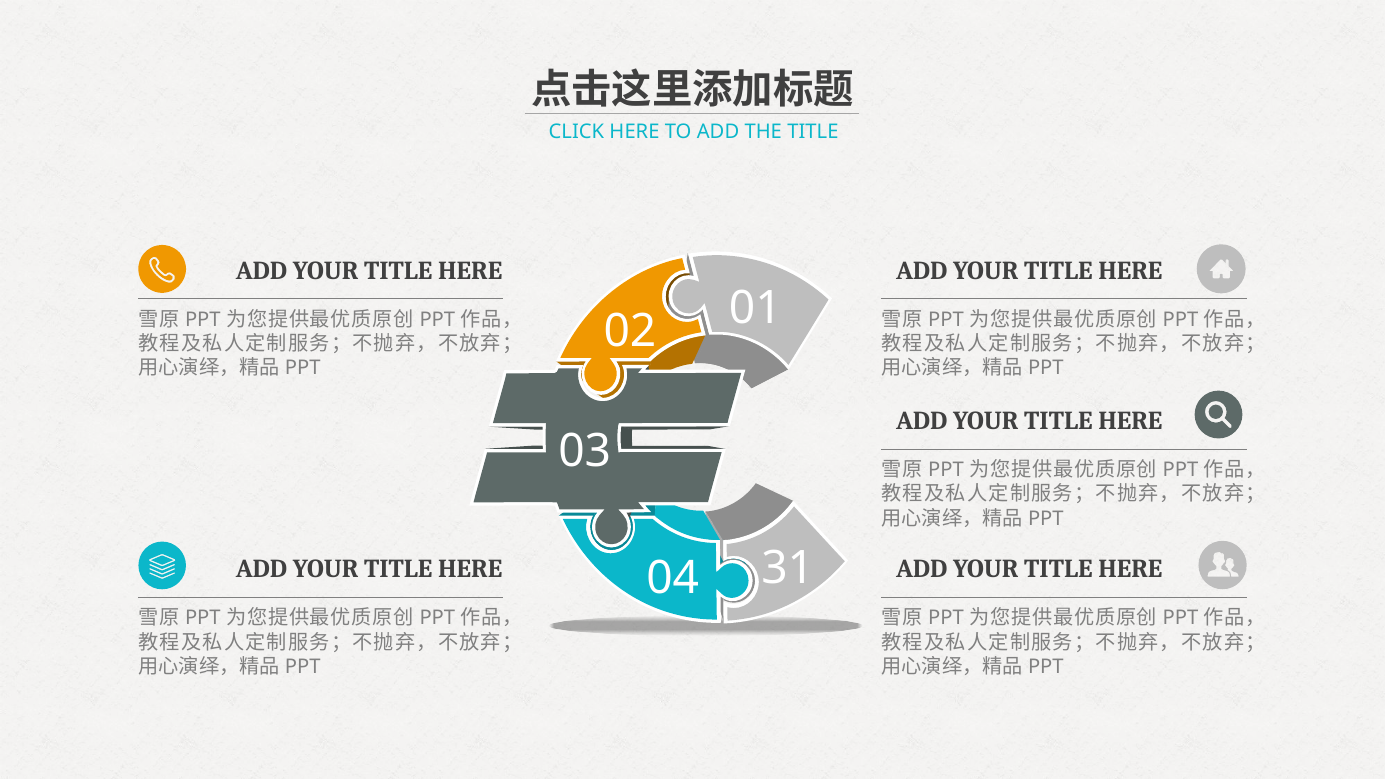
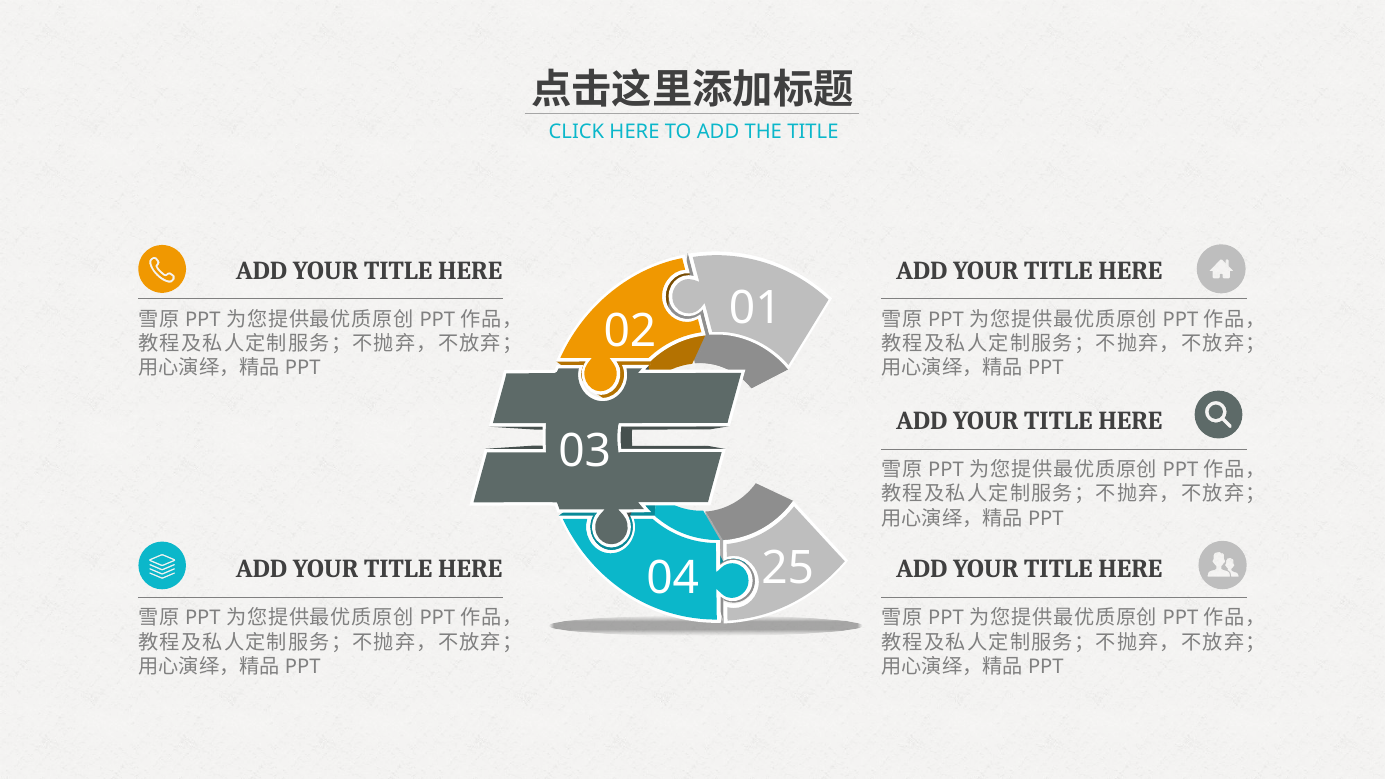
31: 31 -> 25
